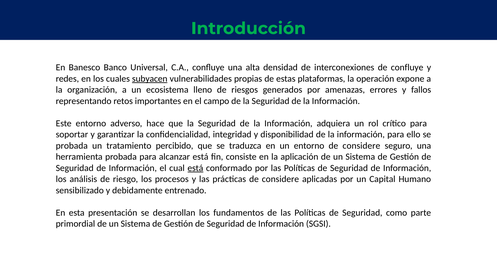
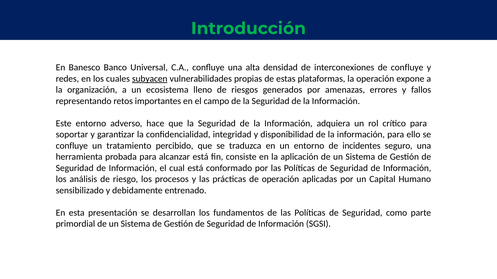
probada at (72, 146): probada -> confluye
entorno de considere: considere -> incidentes
está at (195, 168) underline: present -> none
prácticas de considere: considere -> operación
